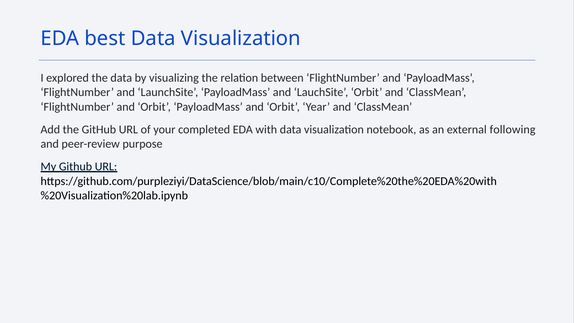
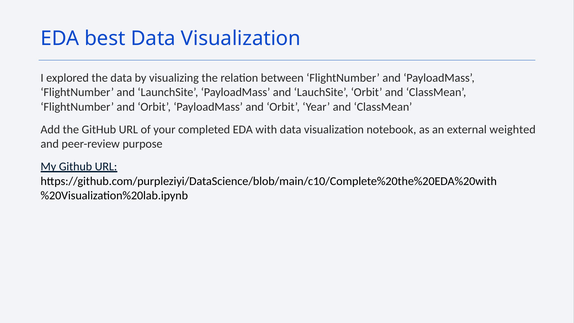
following: following -> weighted
